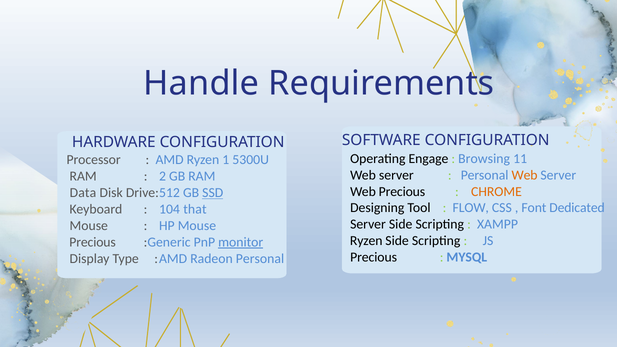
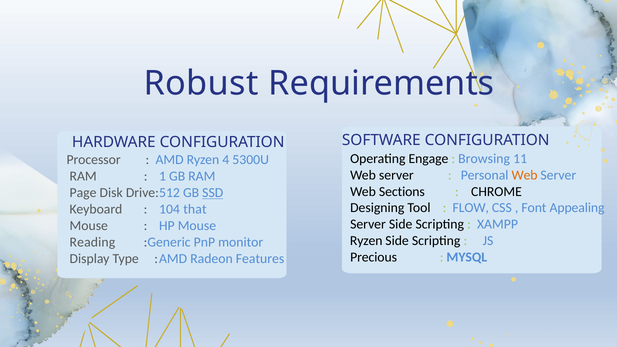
Handle: Handle -> Robust
1: 1 -> 4
2: 2 -> 1
Web Precious: Precious -> Sections
CHROME colour: orange -> black
Data: Data -> Page
Dedicated: Dedicated -> Appealing
Precious at (93, 242): Precious -> Reading
monitor underline: present -> none
Radeon Personal: Personal -> Features
